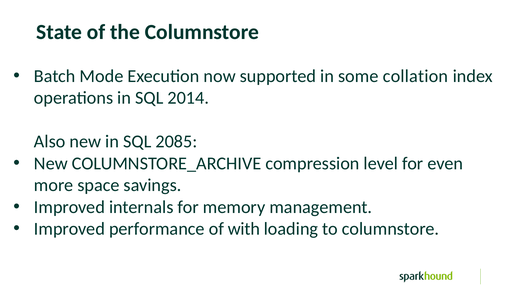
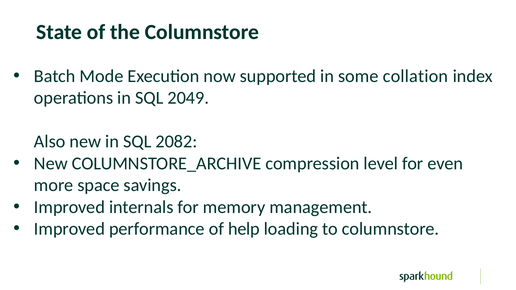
2014: 2014 -> 2049
2085: 2085 -> 2082
with: with -> help
